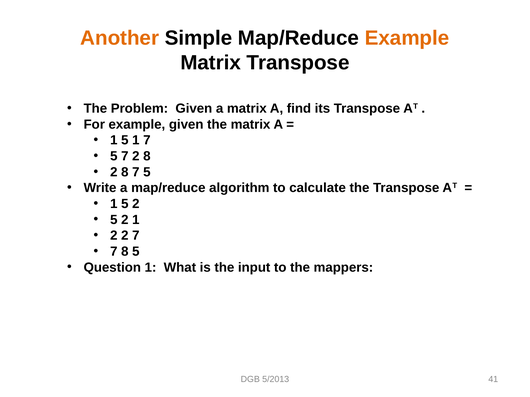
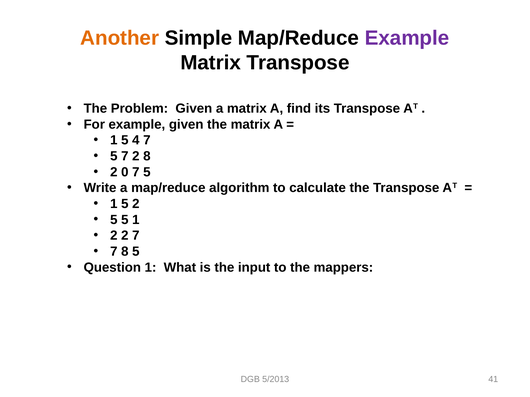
Example at (407, 38) colour: orange -> purple
5 1: 1 -> 4
8 at (125, 172): 8 -> 0
2 at (125, 220): 2 -> 5
